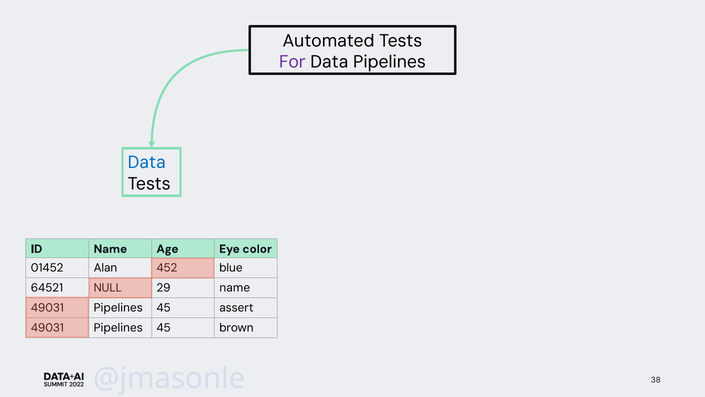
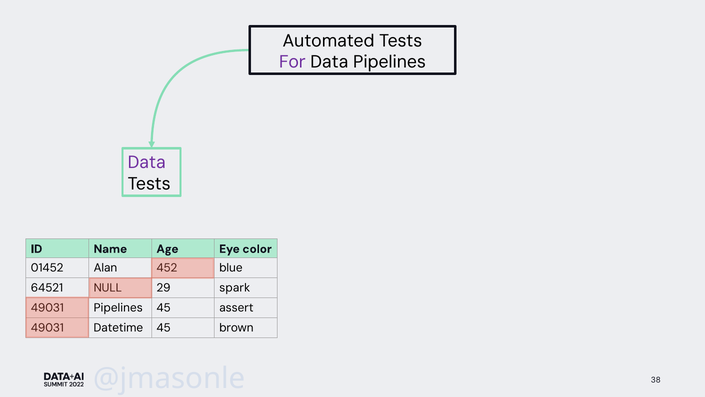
Data at (147, 163) colour: blue -> purple
29 name: name -> spark
Pipelines at (118, 328): Pipelines -> Datetime
